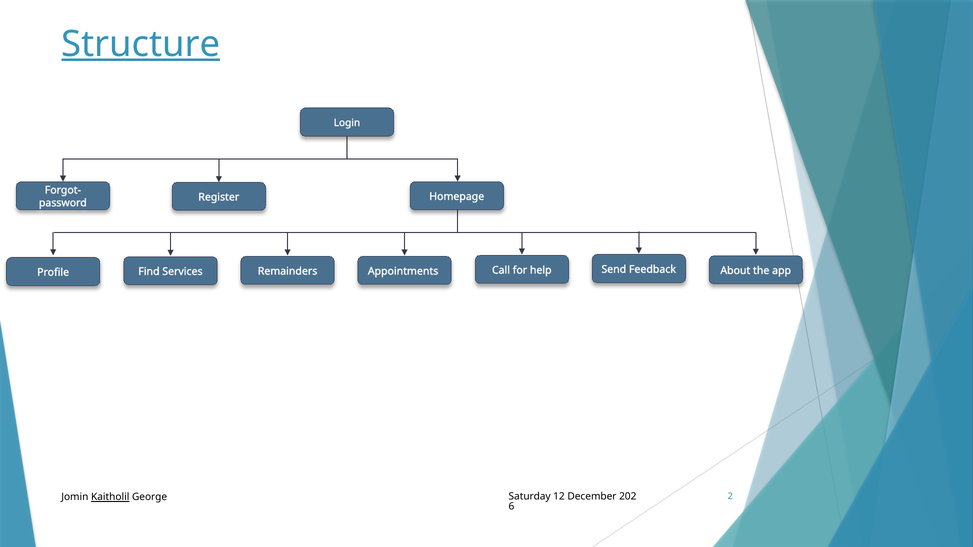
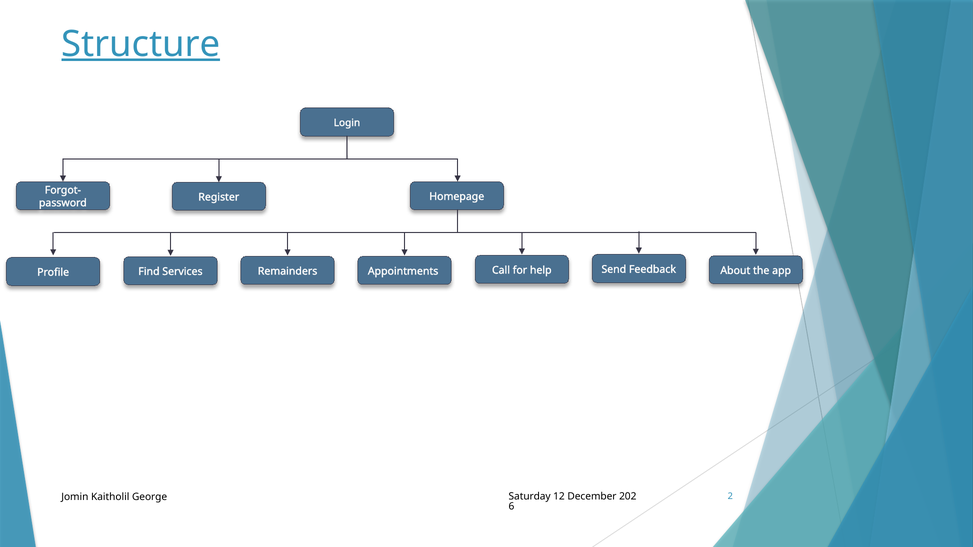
Kaitholil underline: present -> none
